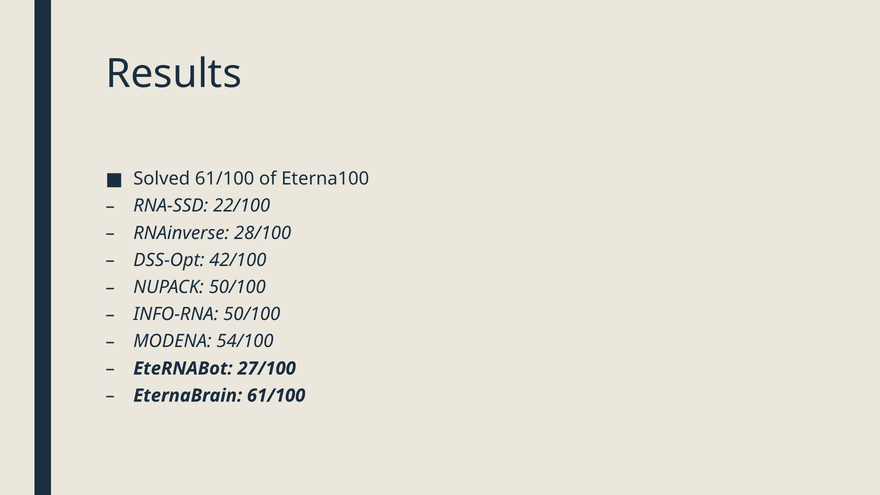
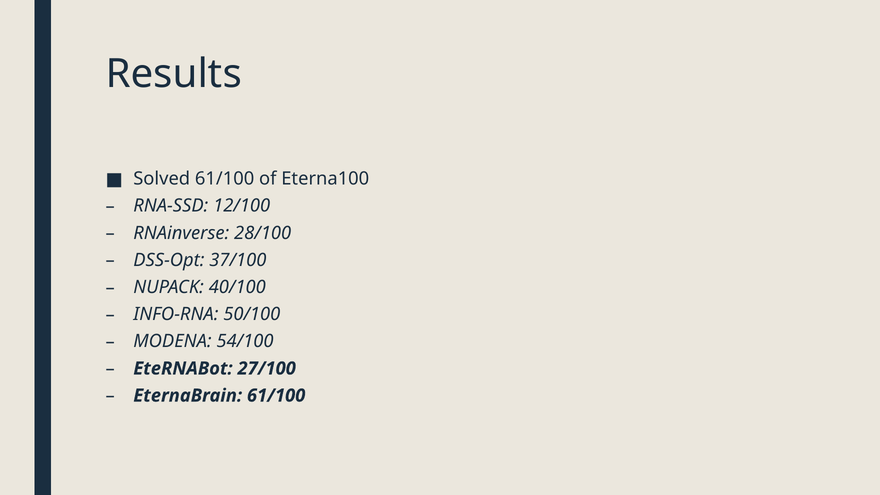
22/100: 22/100 -> 12/100
42/100: 42/100 -> 37/100
NUPACK 50/100: 50/100 -> 40/100
